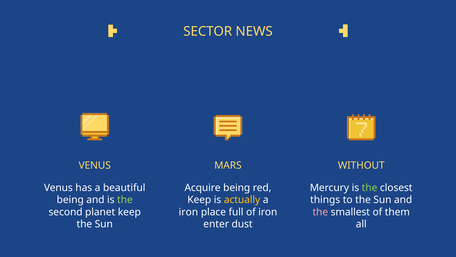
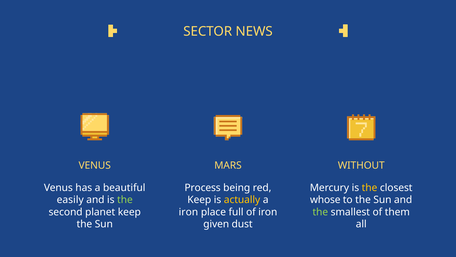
Acquire: Acquire -> Process
the at (370, 187) colour: light green -> yellow
being at (70, 200): being -> easily
things: things -> whose
the at (320, 212) colour: pink -> light green
enter: enter -> given
